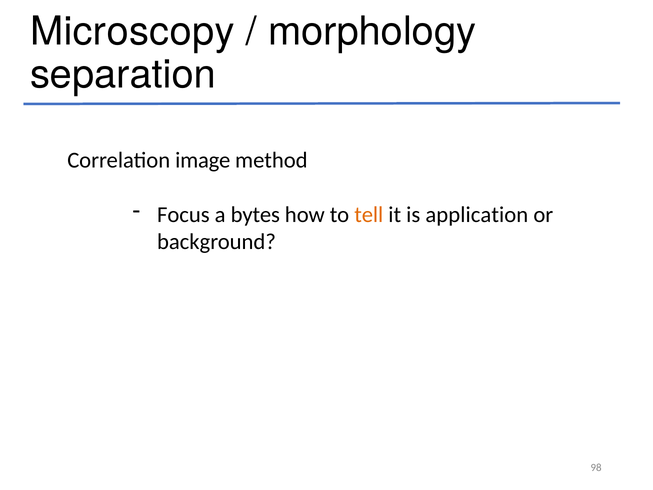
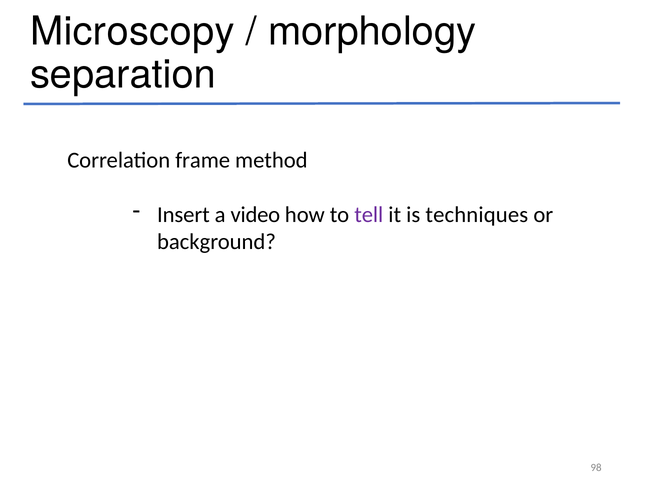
image: image -> frame
Focus: Focus -> Insert
bytes: bytes -> video
tell colour: orange -> purple
application: application -> techniques
